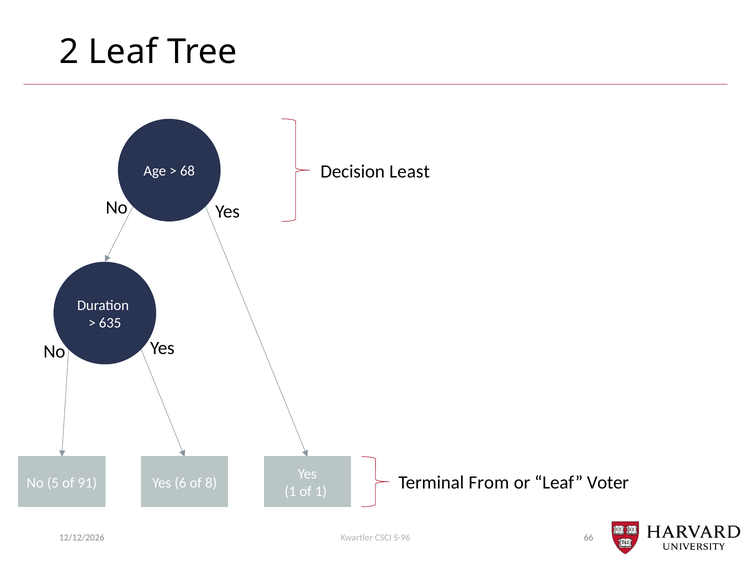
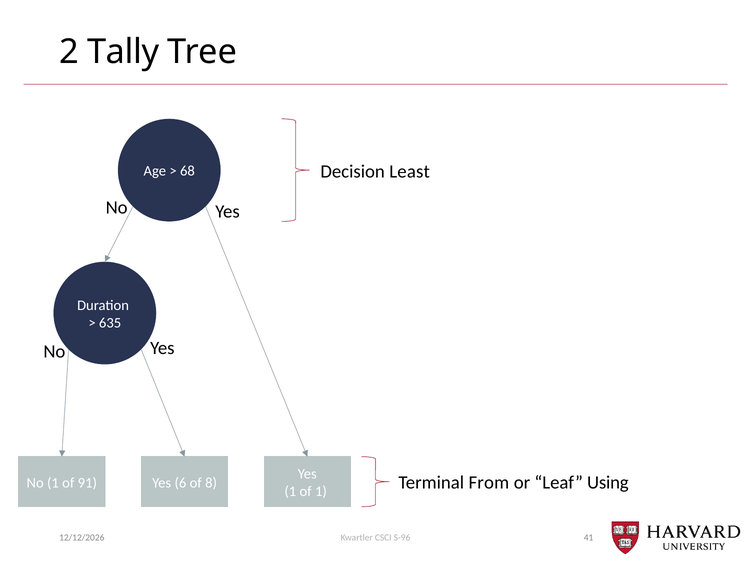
2 Leaf: Leaf -> Tally
Voter: Voter -> Using
No 5: 5 -> 1
66: 66 -> 41
